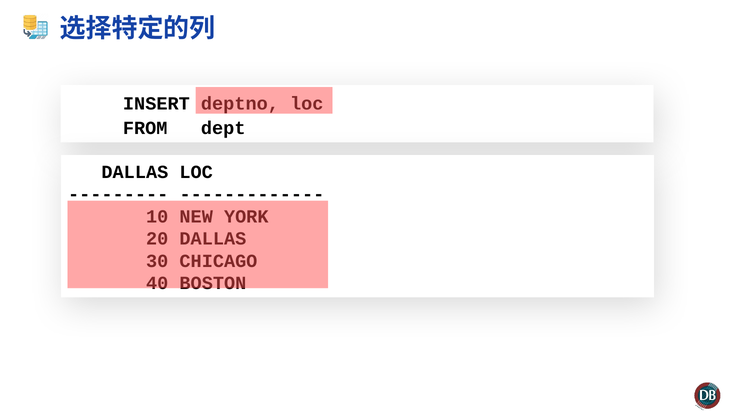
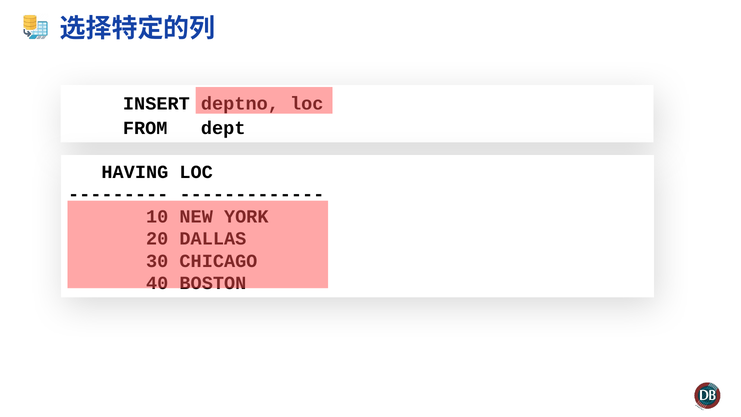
DALLAS at (135, 172): DALLAS -> HAVING
